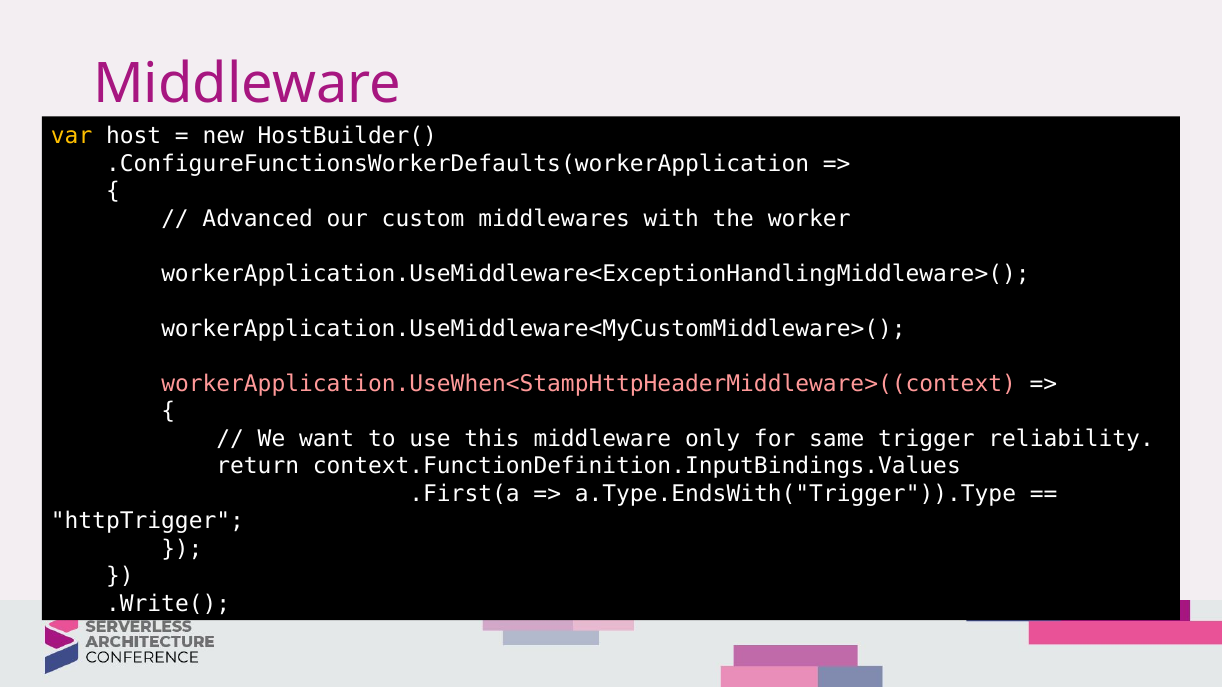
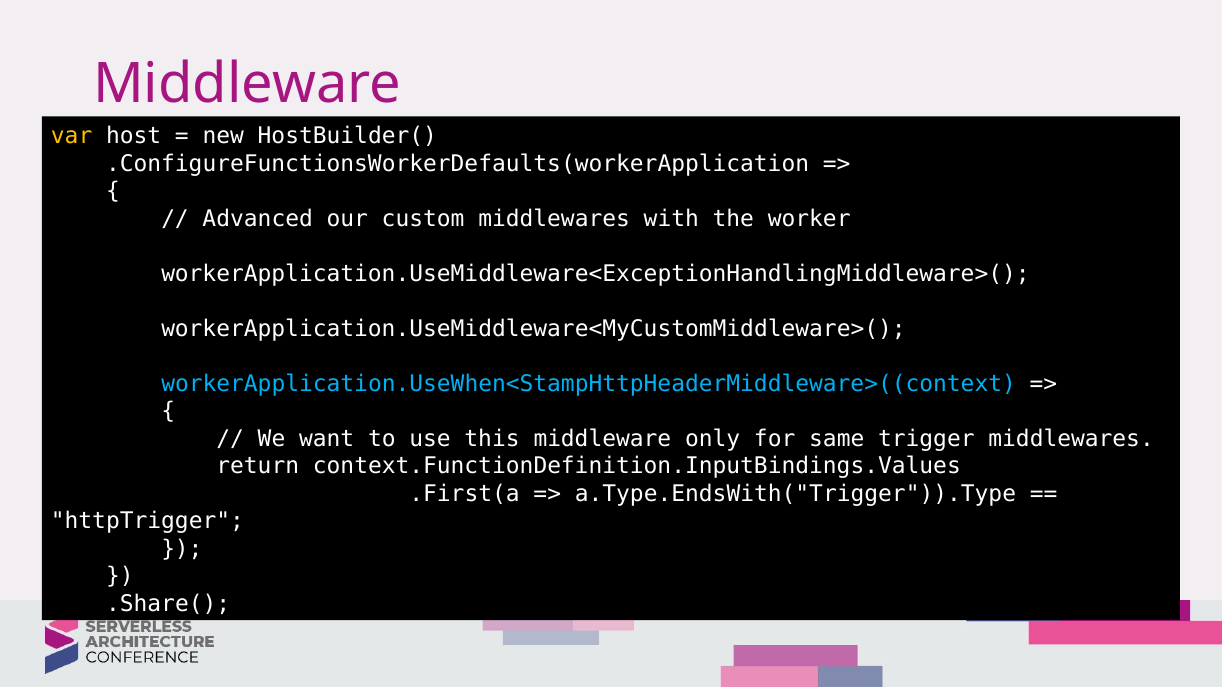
workerApplication.UseWhen<StampHttpHeaderMiddleware>((context colour: pink -> light blue
trigger reliability: reliability -> middlewares
.Write(: .Write( -> .Share(
